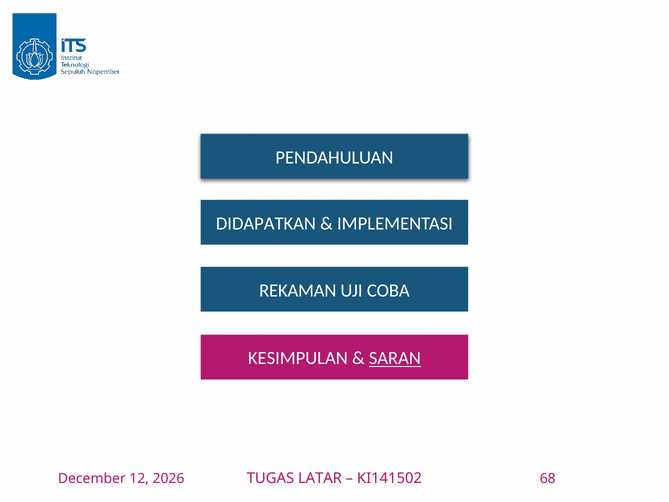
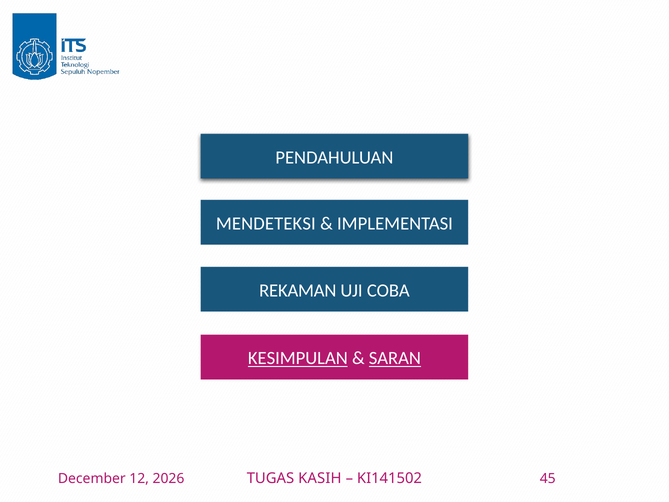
DIDAPATKAN: DIDAPATKAN -> MENDETEKSI
KESIMPULAN underline: none -> present
LATAR: LATAR -> KASIH
68: 68 -> 45
